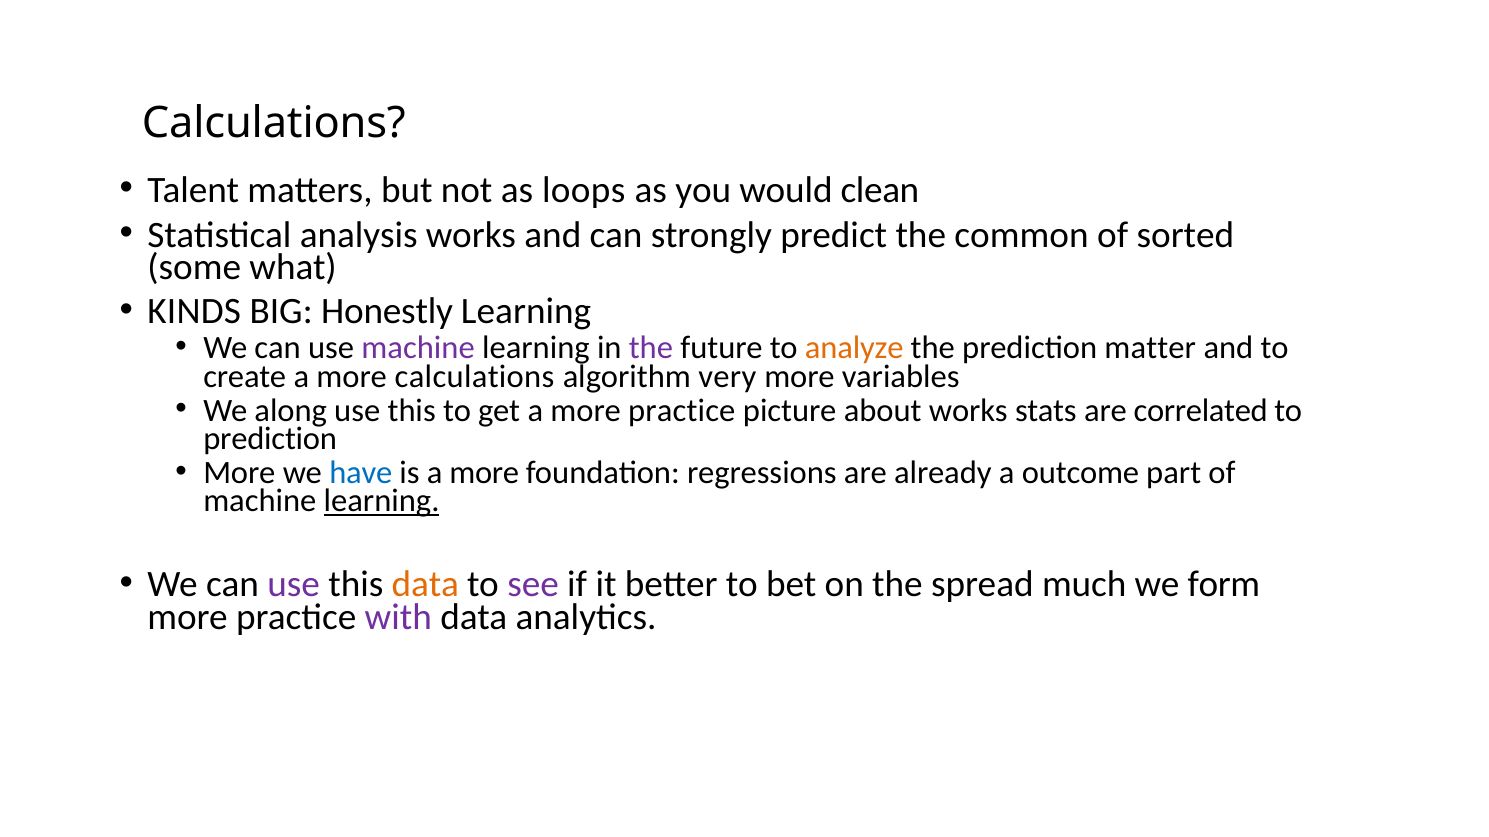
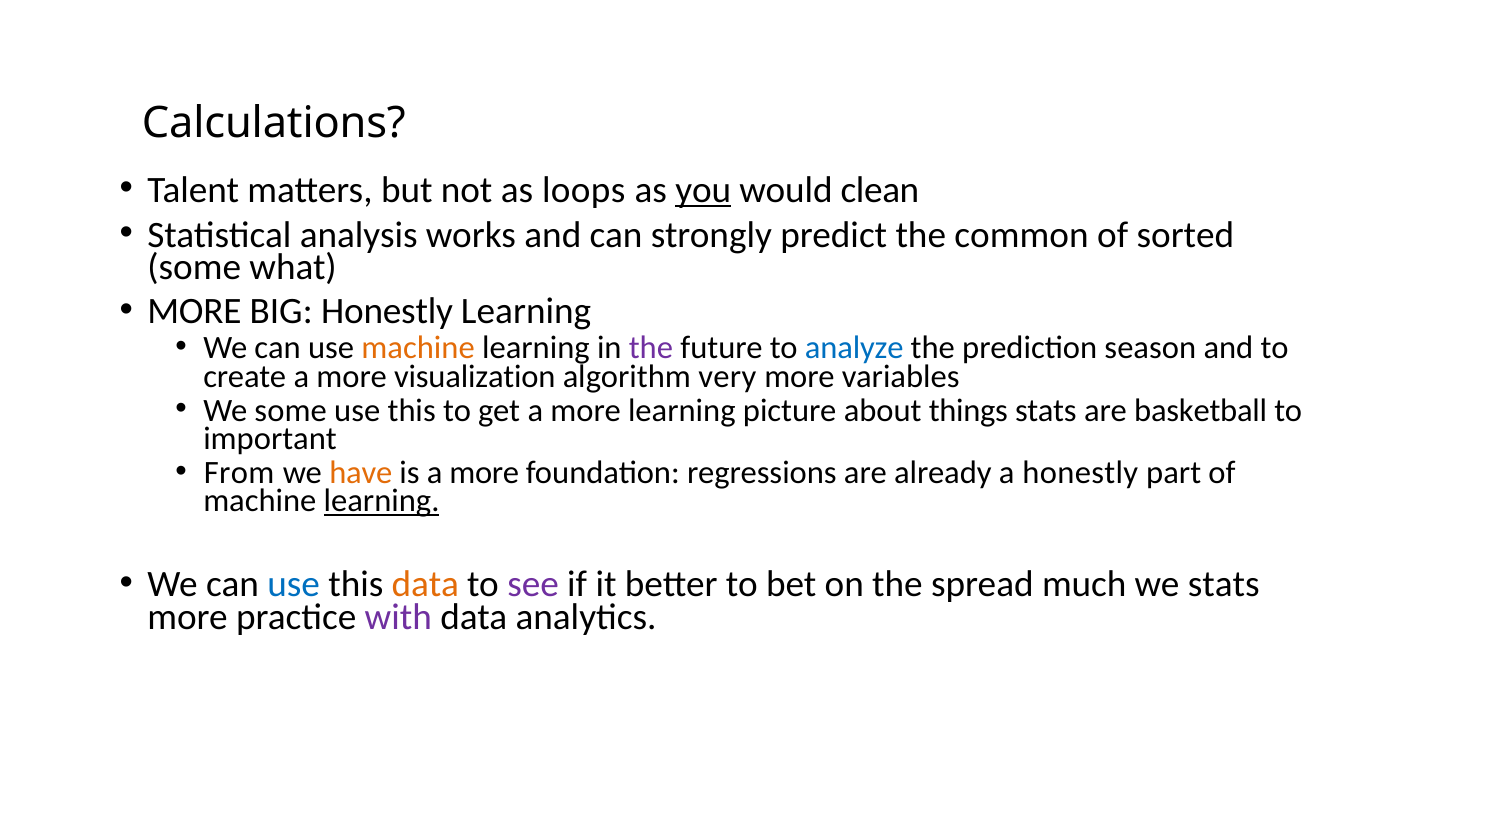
you underline: none -> present
KINDS at (194, 312): KINDS -> MORE
machine at (418, 348) colour: purple -> orange
analyze colour: orange -> blue
matter: matter -> season
more calculations: calculations -> visualization
We along: along -> some
a more practice: practice -> learning
about works: works -> things
correlated: correlated -> basketball
prediction at (270, 439): prediction -> important
More at (239, 473): More -> From
have colour: blue -> orange
a outcome: outcome -> honestly
use at (294, 585) colour: purple -> blue
we form: form -> stats
